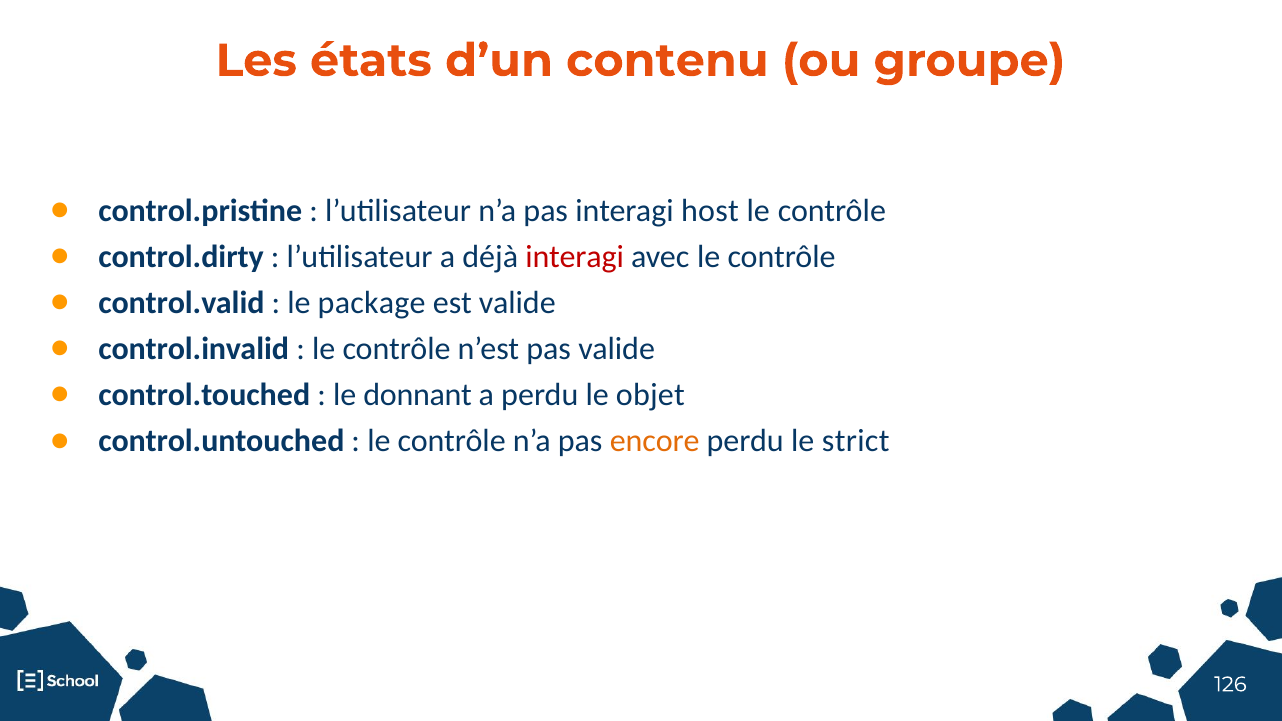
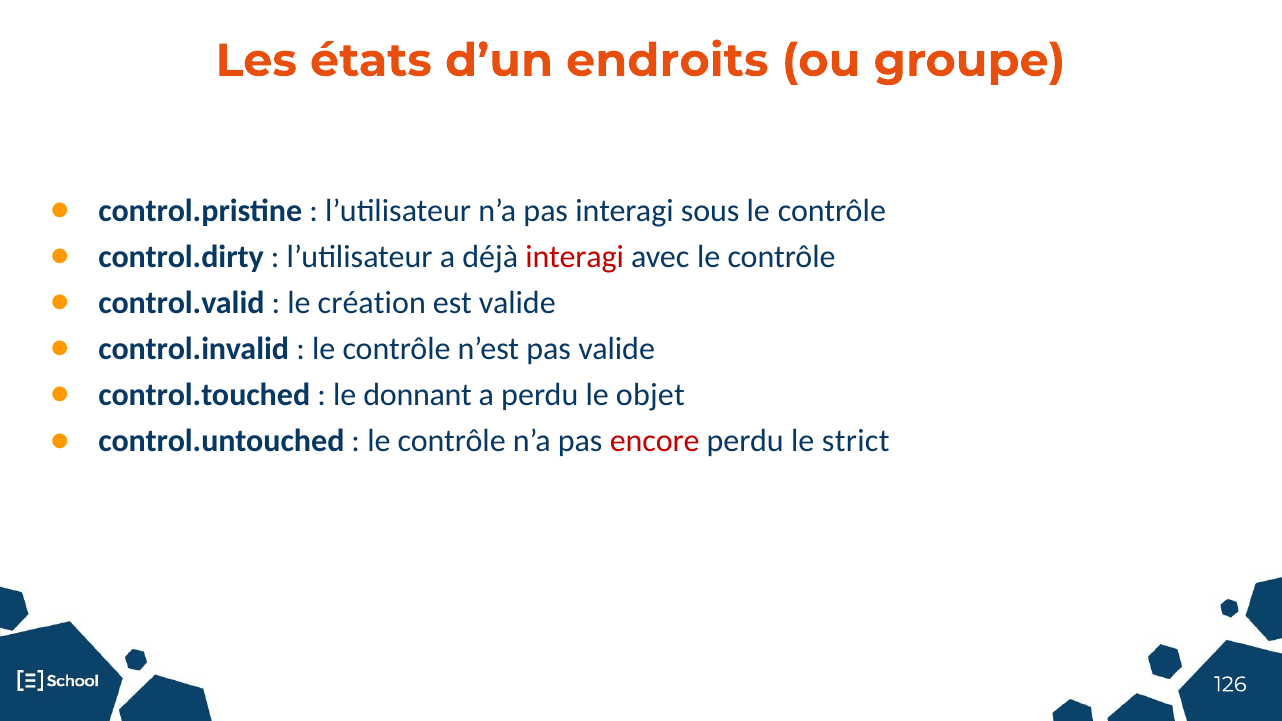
contenu: contenu -> endroits
host: host -> sous
package: package -> création
encore colour: orange -> red
